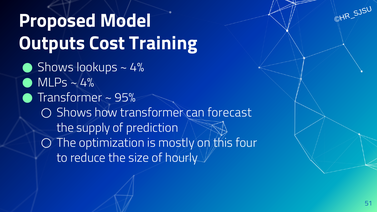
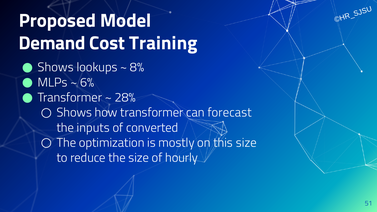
Outputs: Outputs -> Demand
4% at (137, 67): 4% -> 8%
4% at (87, 82): 4% -> 6%
95%: 95% -> 28%
supply: supply -> inputs
prediction: prediction -> converted
this four: four -> size
